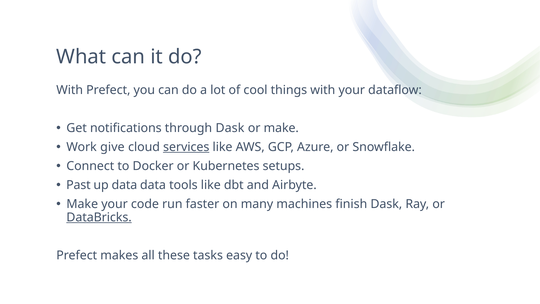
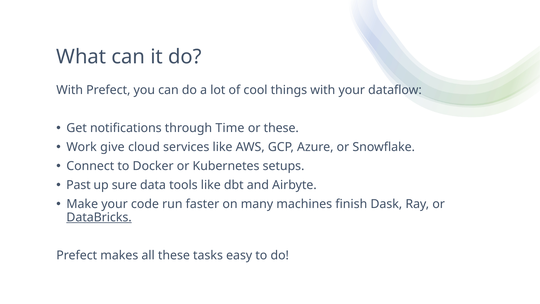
through Dask: Dask -> Time
or make: make -> these
services underline: present -> none
up data: data -> sure
